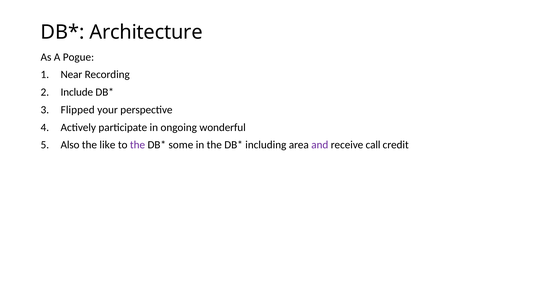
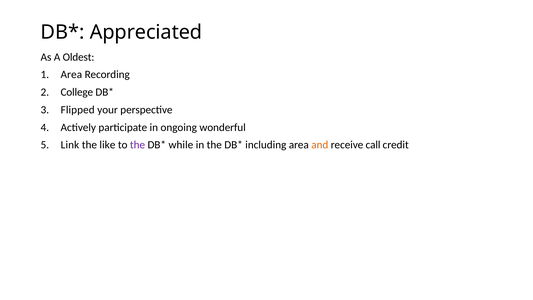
Architecture: Architecture -> Appreciated
Pogue: Pogue -> Oldest
Near at (71, 75): Near -> Area
Include: Include -> College
Also: Also -> Link
some: some -> while
and colour: purple -> orange
